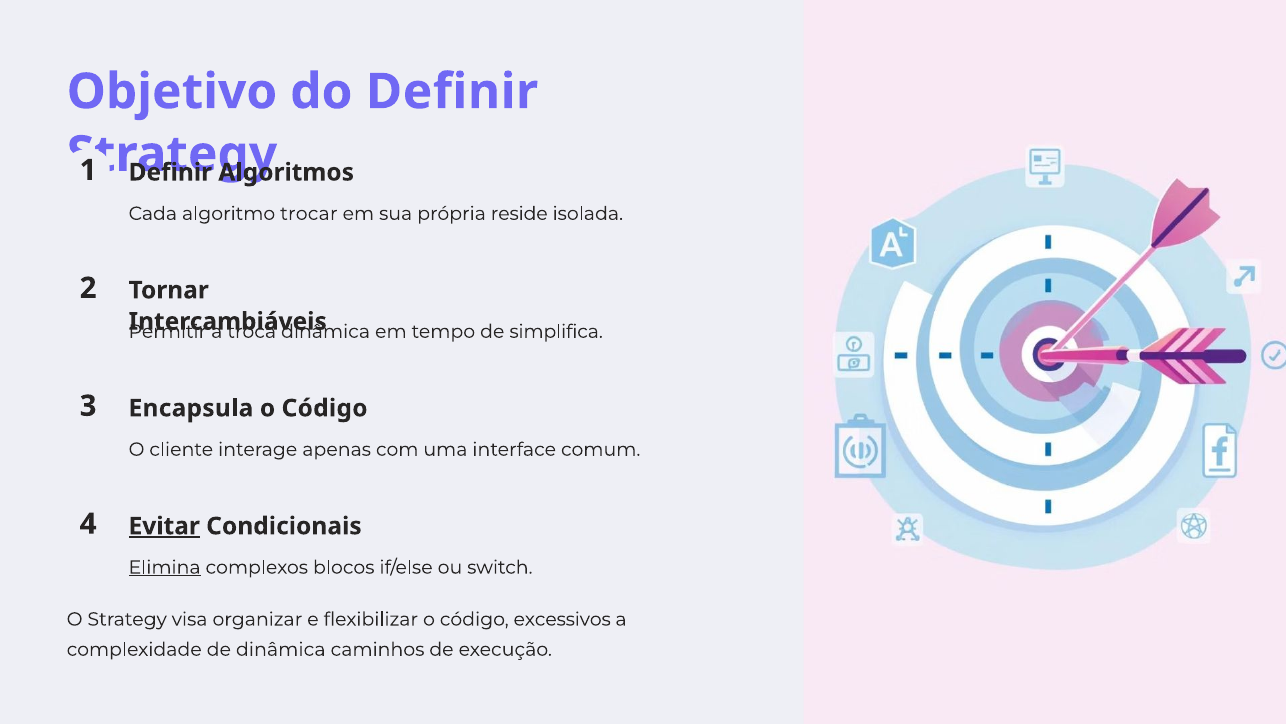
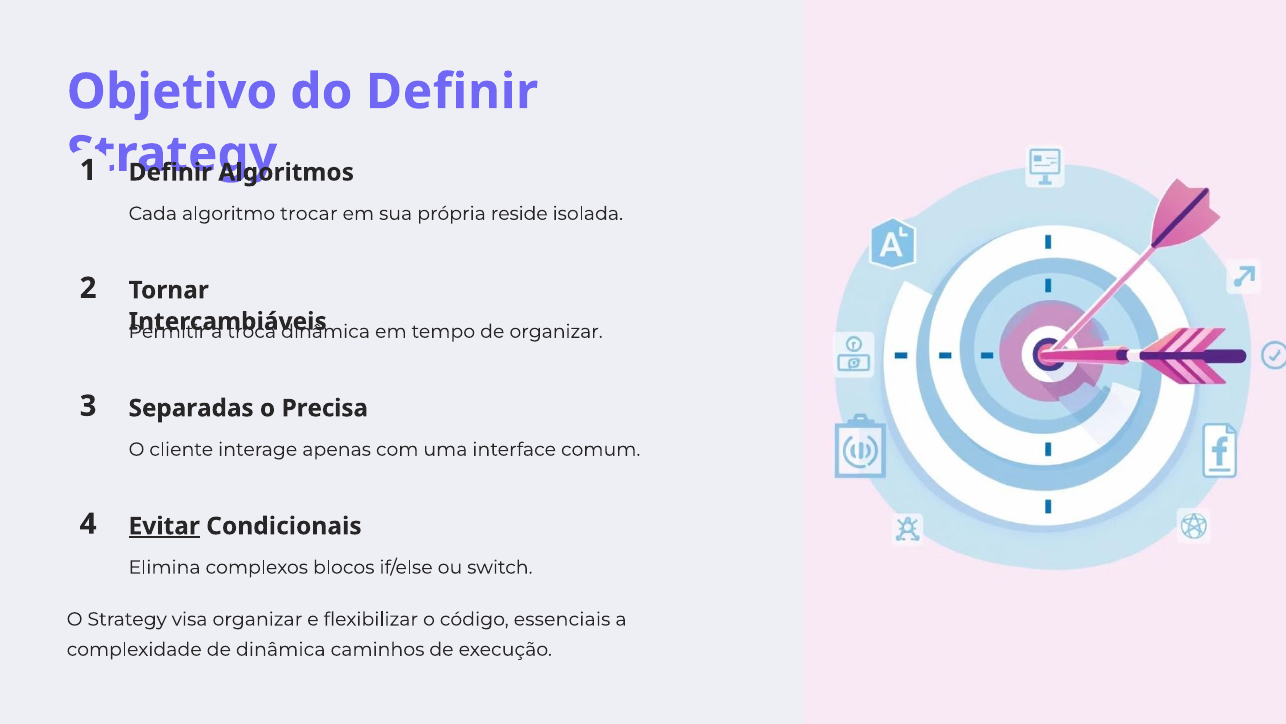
de simplifica: simplifica -> organizar
Encapsula: Encapsula -> Separadas
Código at (325, 408): Código -> Precisa
Elimina underline: present -> none
excessivos: excessivos -> essenciais
